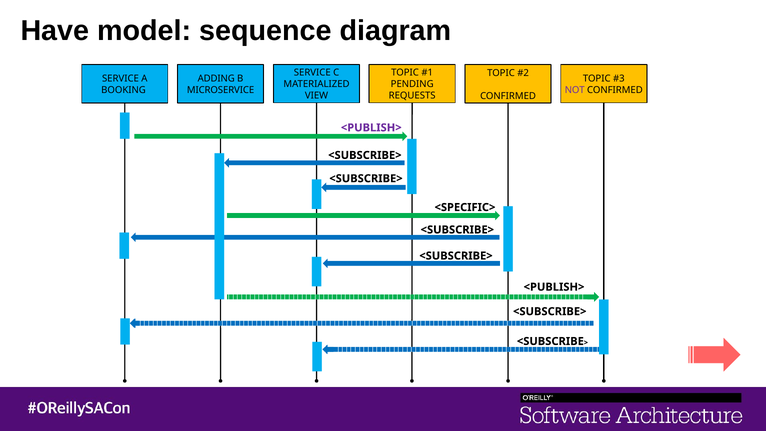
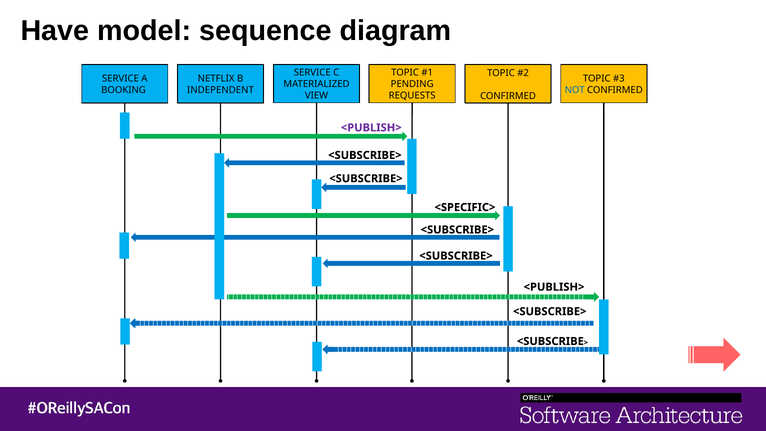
ADDING: ADDING -> NETFLIX
NOT colour: purple -> blue
MICROSERVICE: MICROSERVICE -> INDEPENDENT
